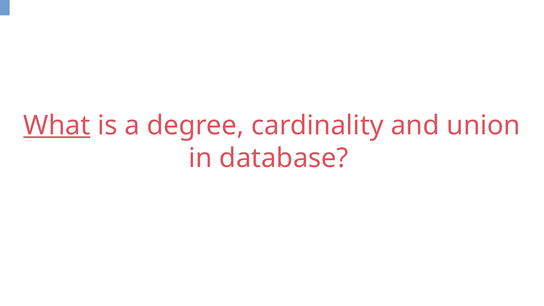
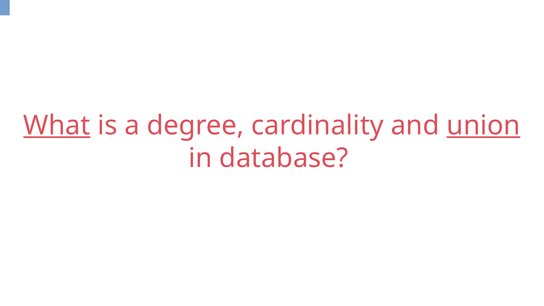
union underline: none -> present
